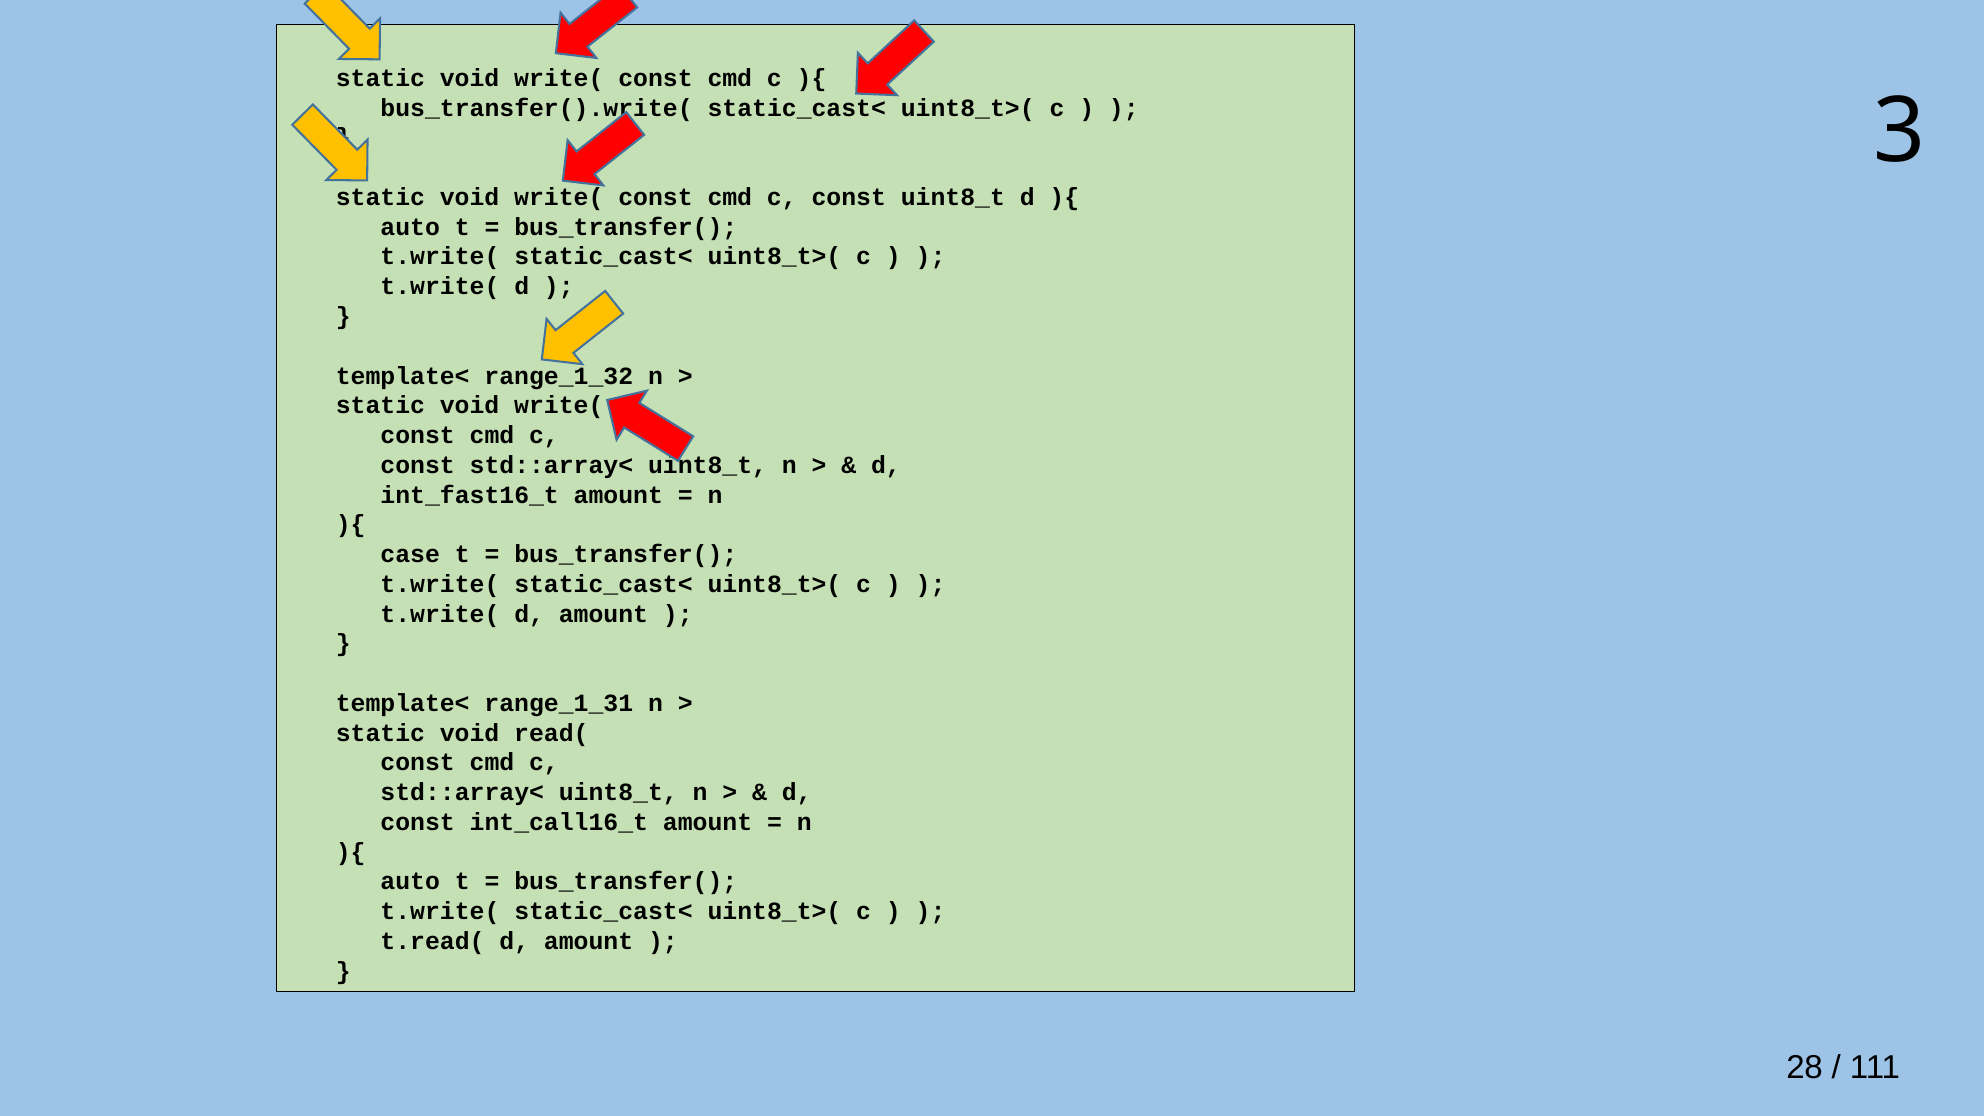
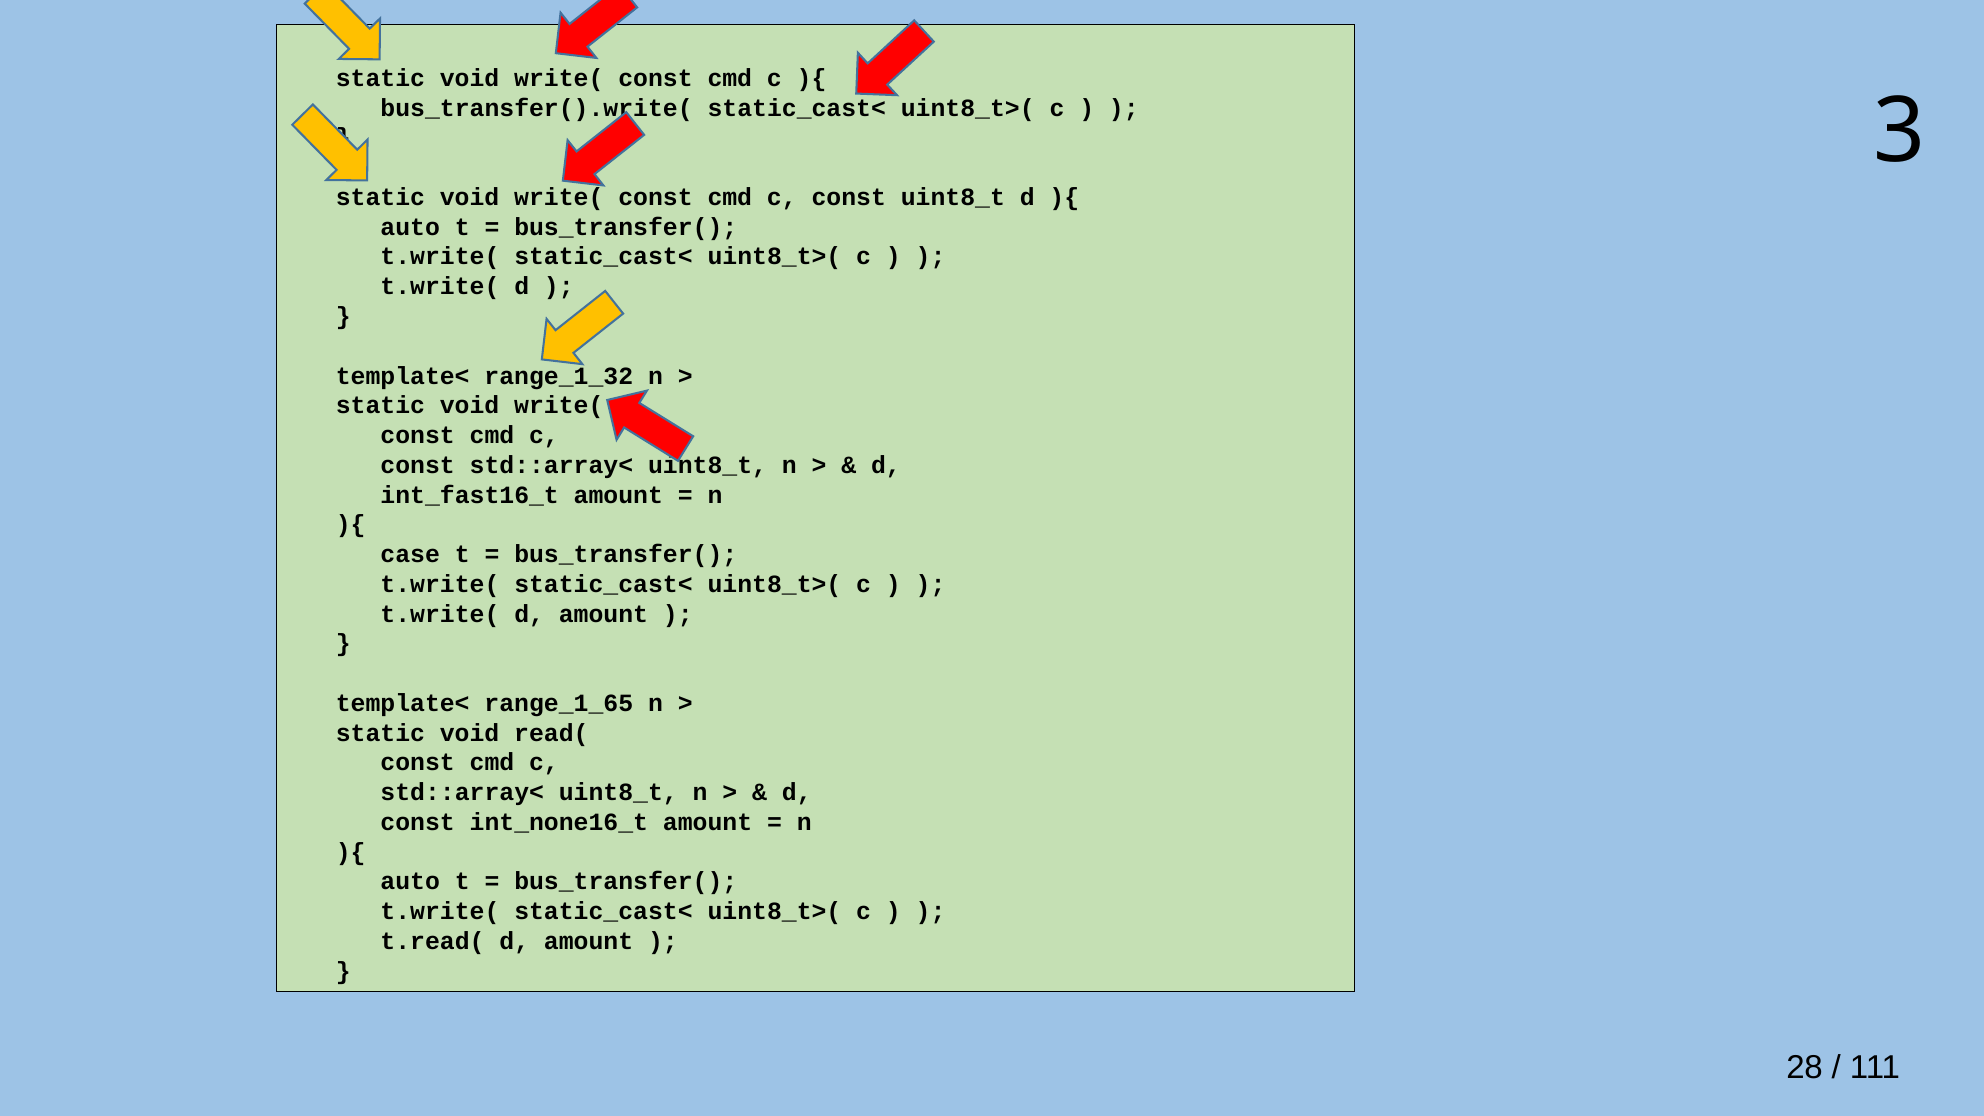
range_1_31: range_1_31 -> range_1_65
int_call16_t: int_call16_t -> int_none16_t
